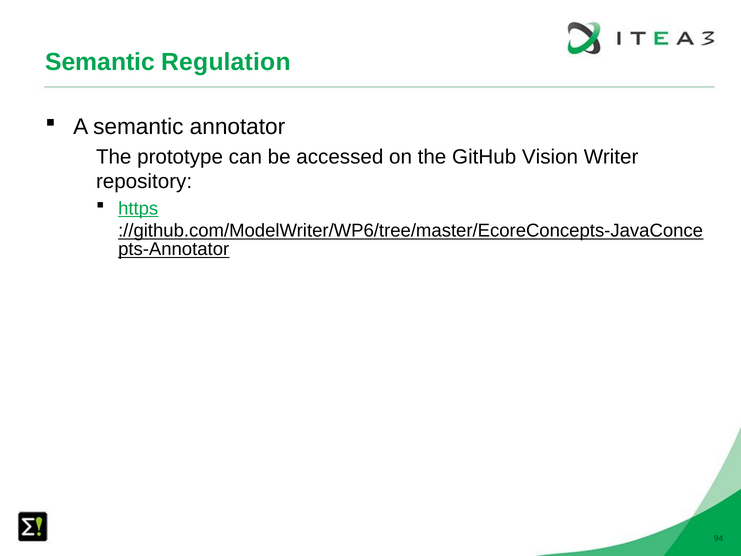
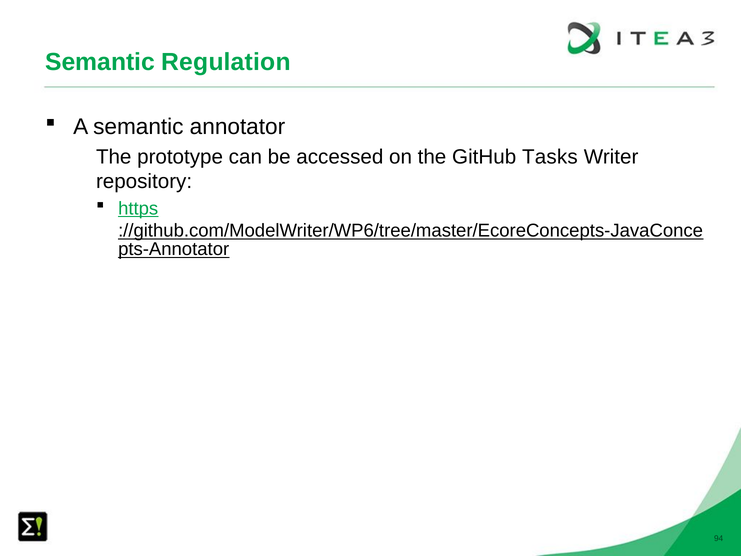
Vision: Vision -> Tasks
